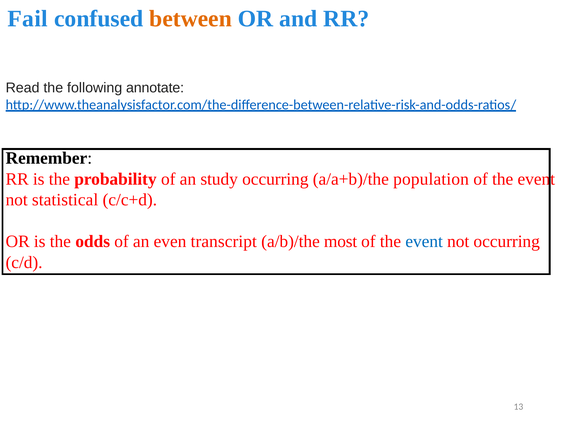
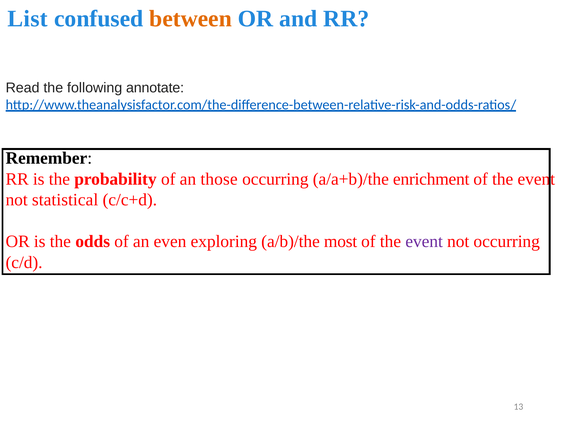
Fail: Fail -> List
study: study -> those
population: population -> enrichment
transcript: transcript -> exploring
event at (424, 241) colour: blue -> purple
